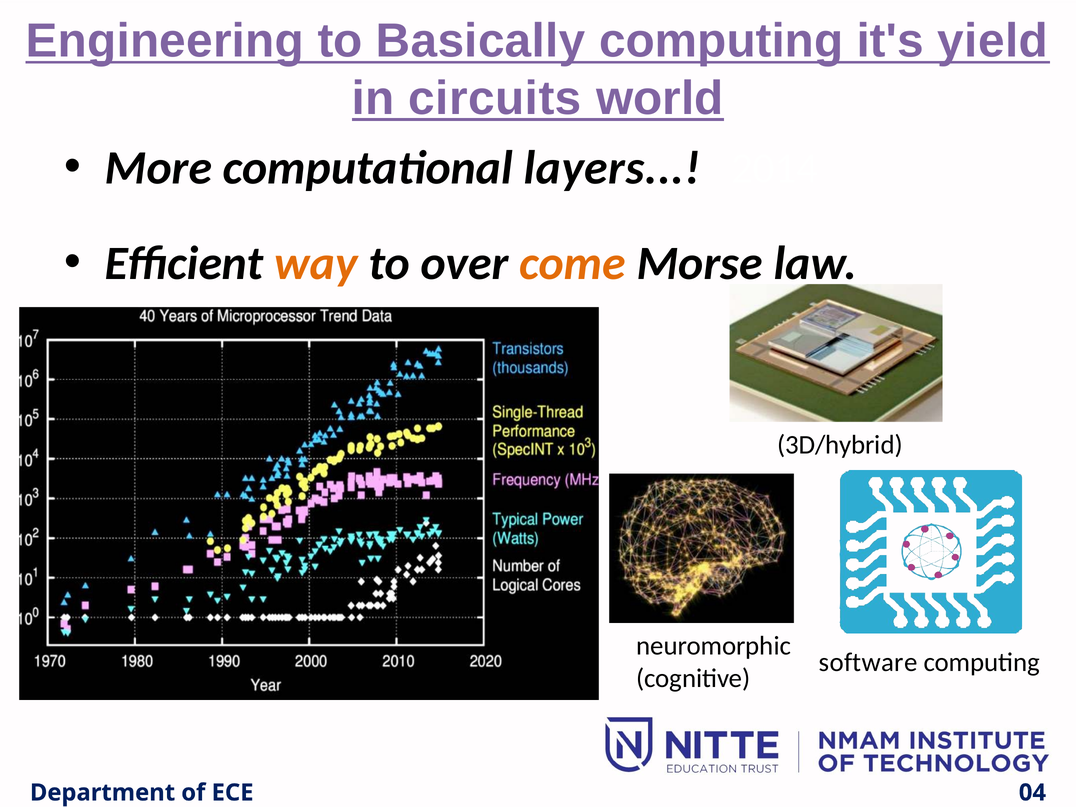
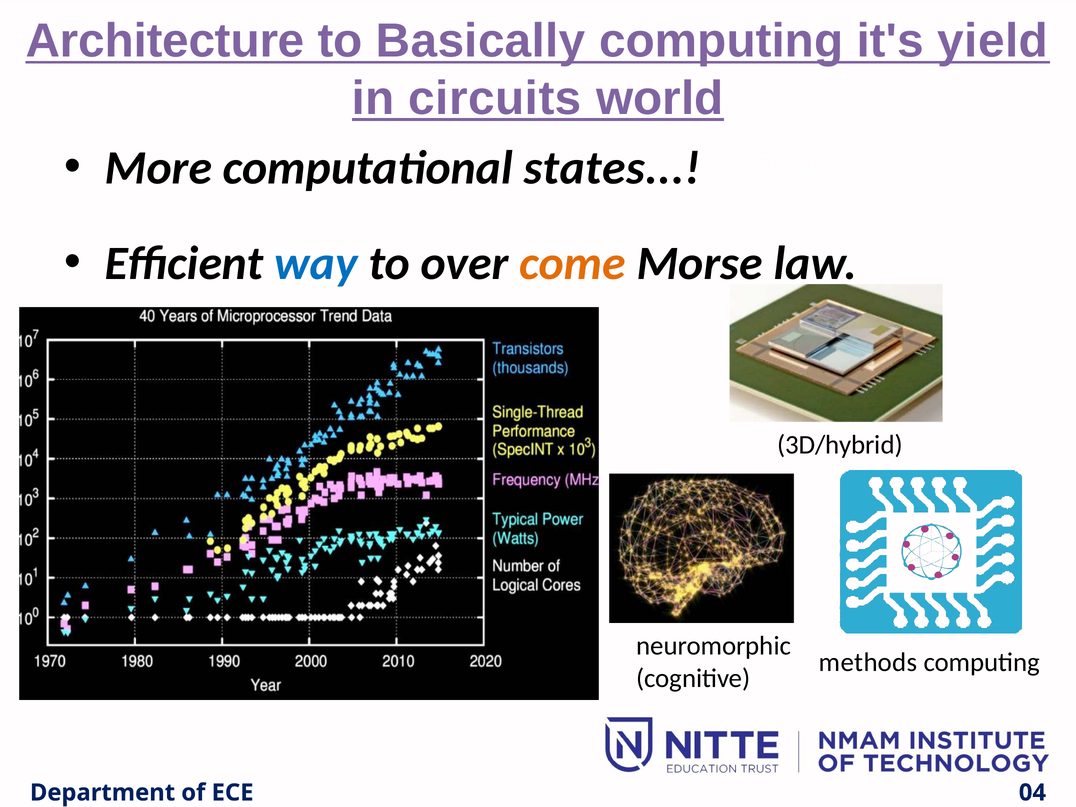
Engineering: Engineering -> Architecture
layers: layers -> states
way colour: orange -> blue
software: software -> methods
